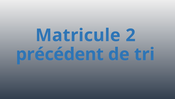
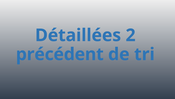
Matricule: Matricule -> Détaillées
